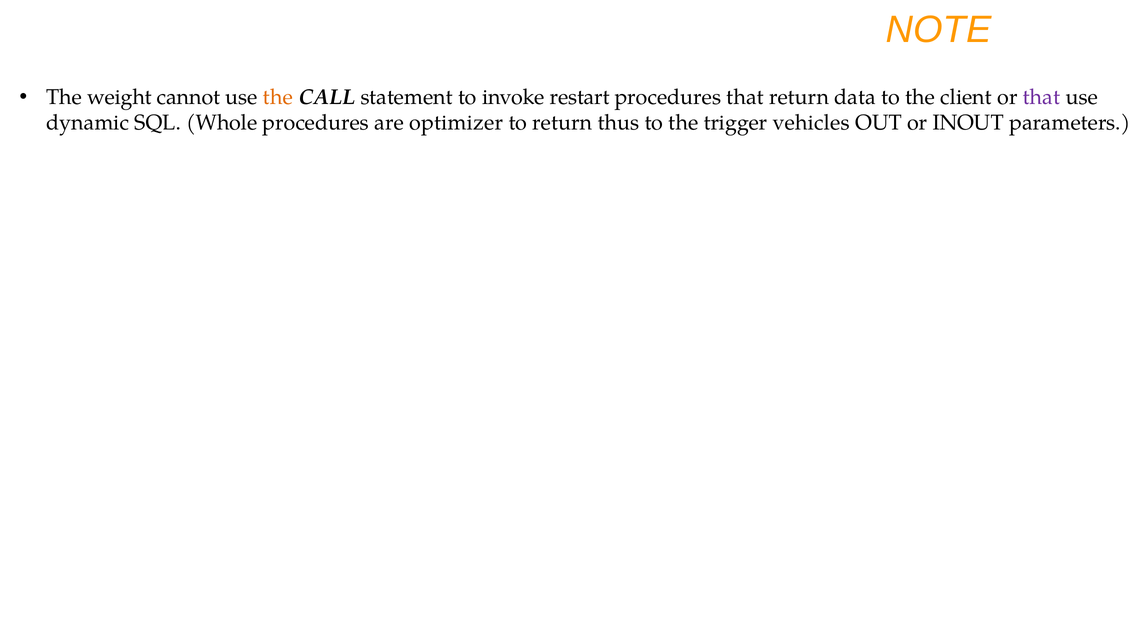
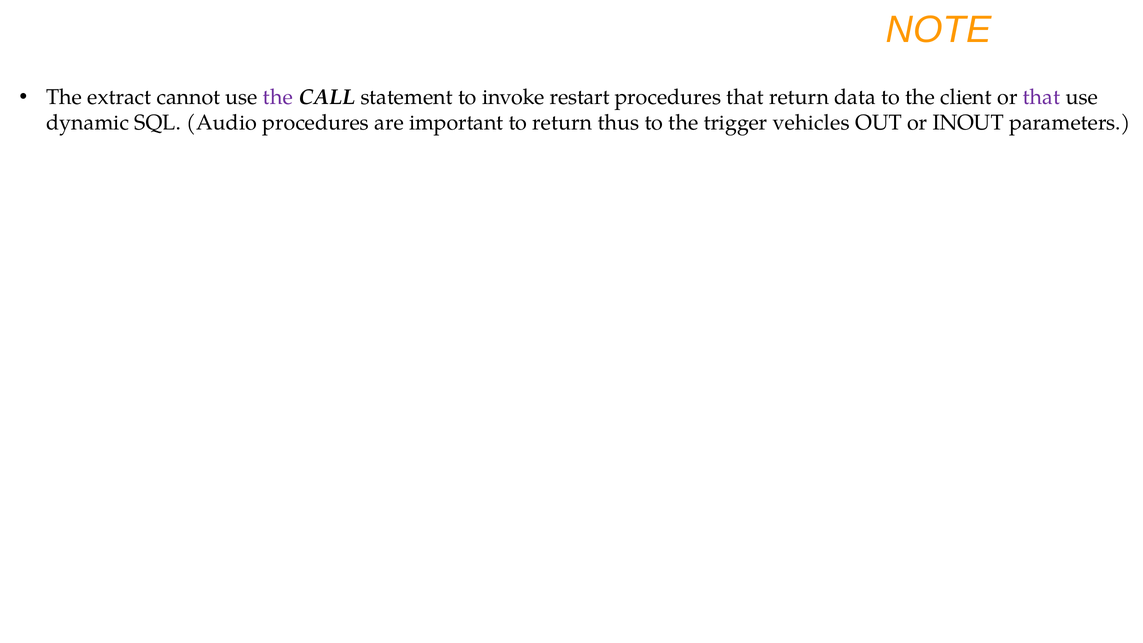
weight: weight -> extract
the at (278, 97) colour: orange -> purple
Whole: Whole -> Audio
optimizer: optimizer -> important
